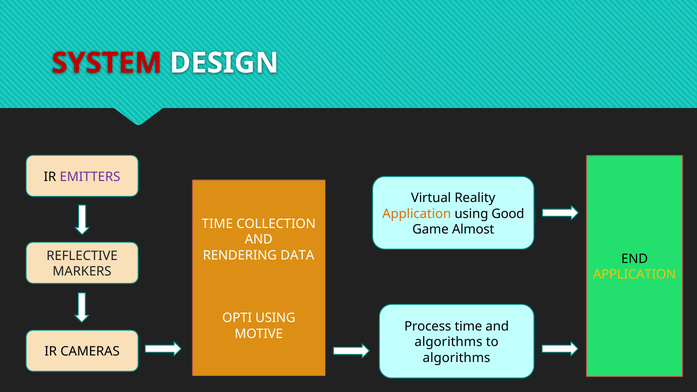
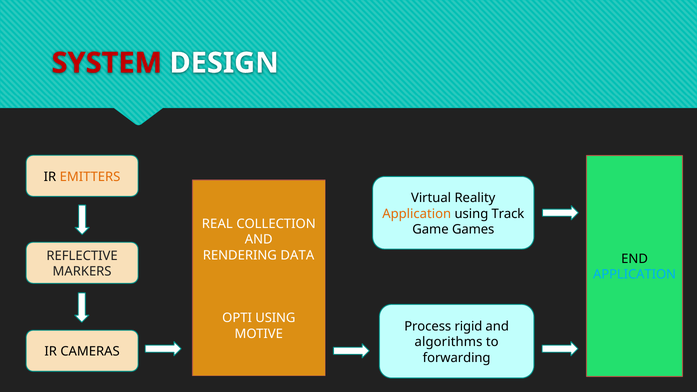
EMITTERS colour: purple -> orange
Good: Good -> Track
TIME at (217, 224): TIME -> REAL
Almost: Almost -> Games
APPLICATION at (635, 275) colour: yellow -> light blue
Process time: time -> rigid
algorithms at (457, 358): algorithms -> forwarding
